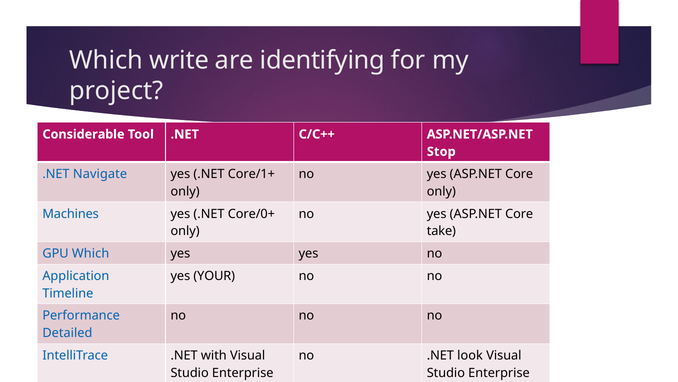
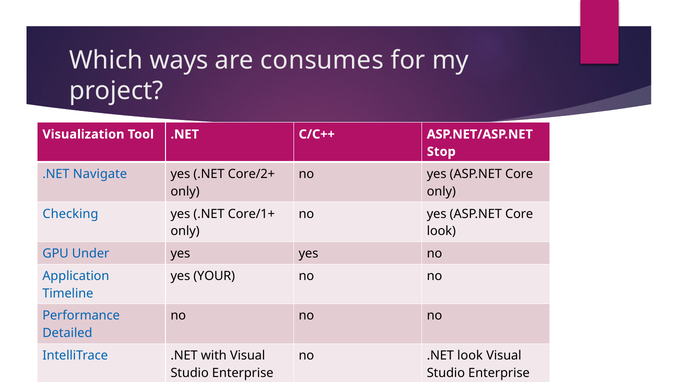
write: write -> ways
identifying: identifying -> consumes
Considerable: Considerable -> Visualization
Core/1+: Core/1+ -> Core/2+
Machines: Machines -> Checking
Core/0+: Core/0+ -> Core/1+
take at (441, 231): take -> look
GPU Which: Which -> Under
